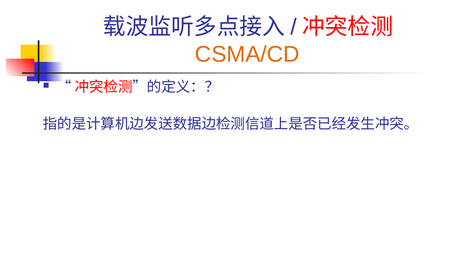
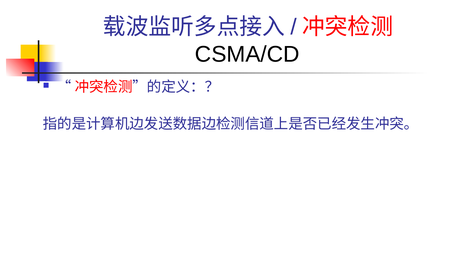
CSMA/CD colour: orange -> black
